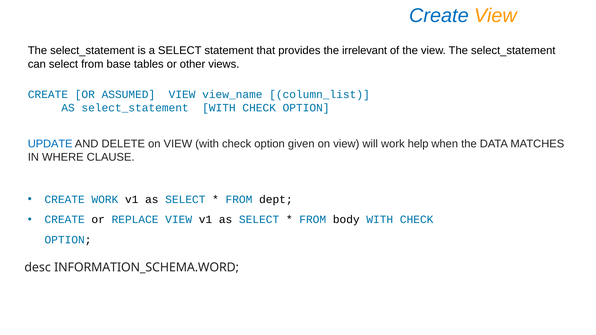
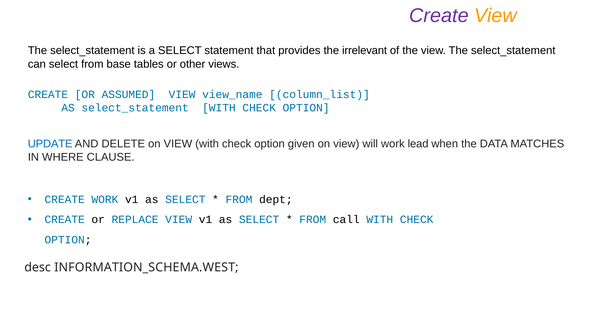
Create at (439, 16) colour: blue -> purple
help: help -> lead
body: body -> call
INFORMATION_SCHEMA.WORD: INFORMATION_SCHEMA.WORD -> INFORMATION_SCHEMA.WEST
